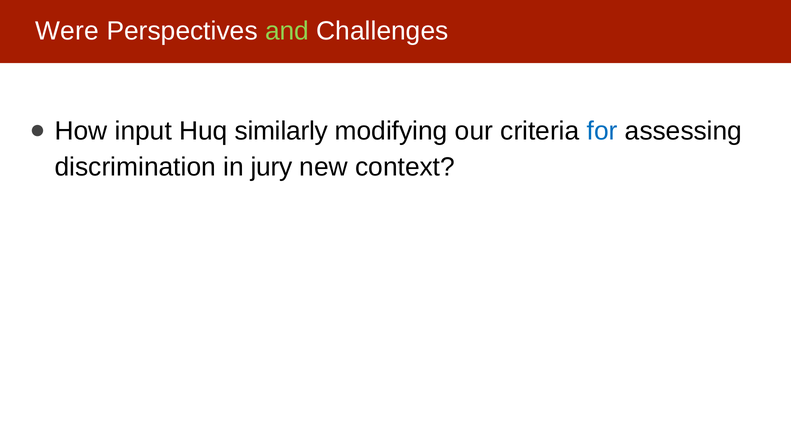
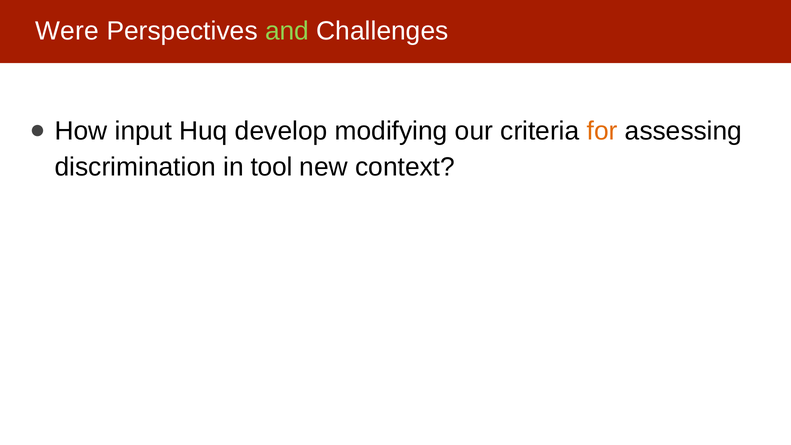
similarly: similarly -> develop
for colour: blue -> orange
jury: jury -> tool
